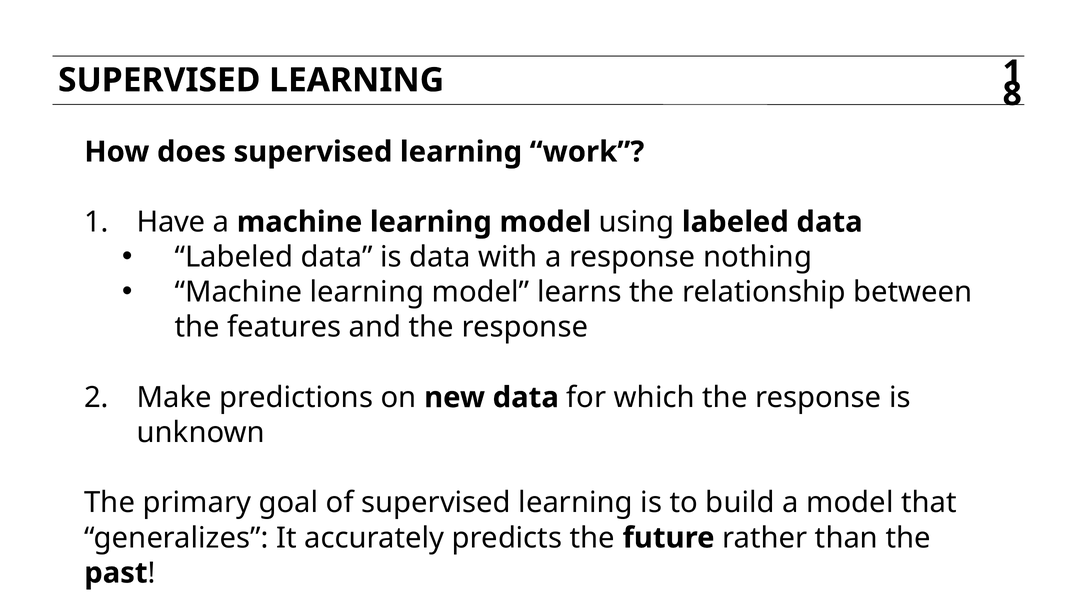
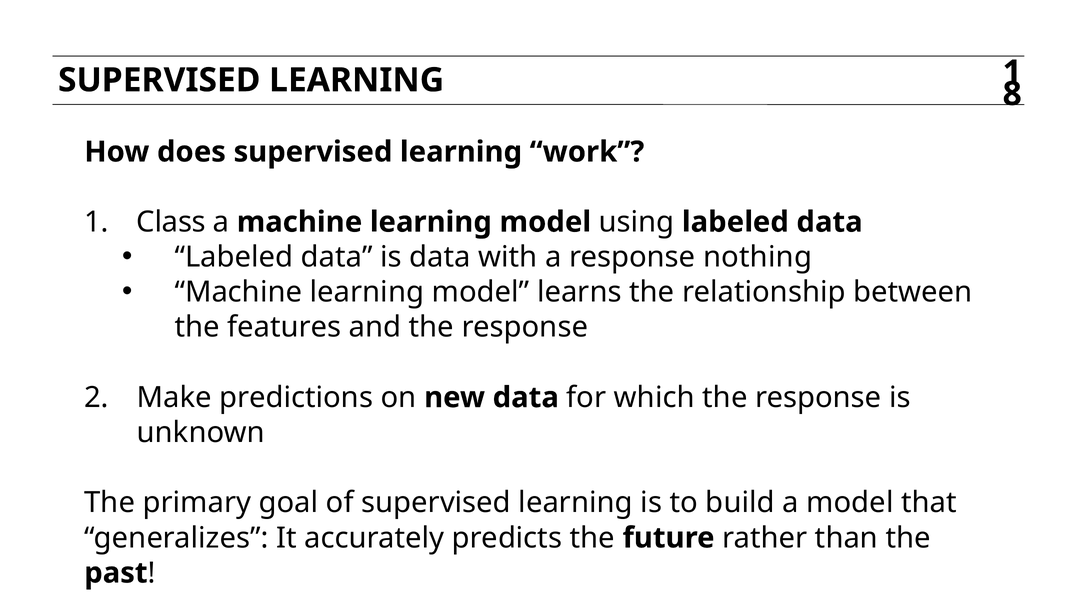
Have: Have -> Class
